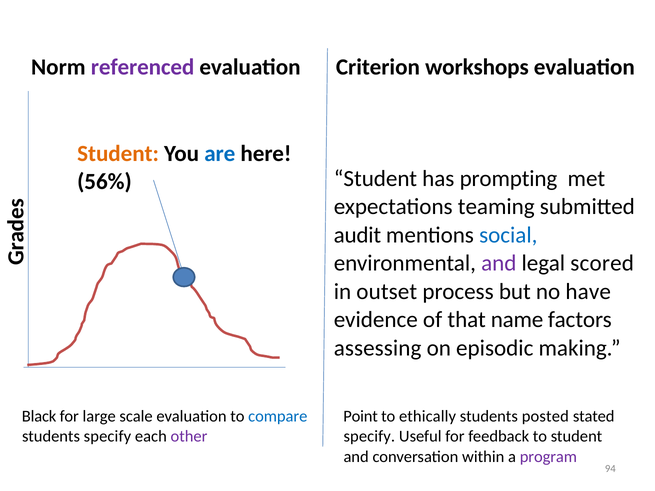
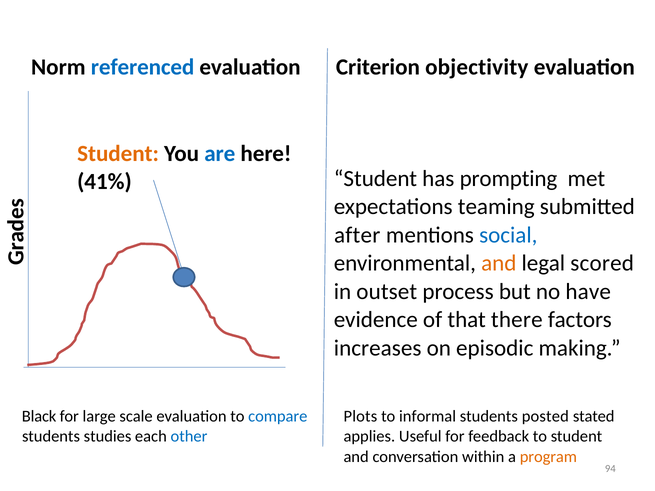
referenced colour: purple -> blue
workshops: workshops -> objectivity
56%: 56% -> 41%
audit: audit -> after
and at (499, 263) colour: purple -> orange
name: name -> there
assessing: assessing -> increases
Point: Point -> Plots
ethically: ethically -> informal
students specify: specify -> studies
other colour: purple -> blue
specify at (369, 437): specify -> applies
program colour: purple -> orange
